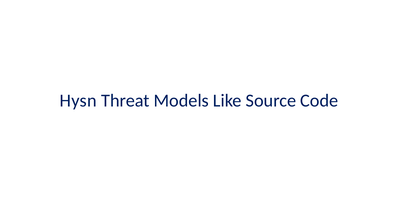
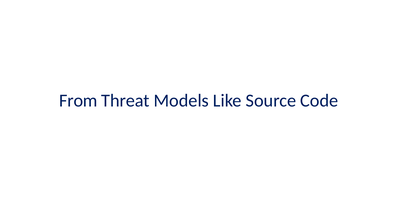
Hysn: Hysn -> From
